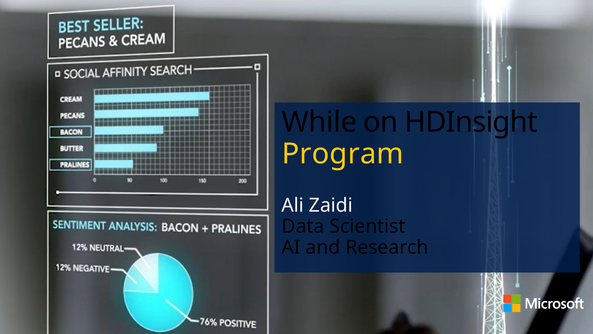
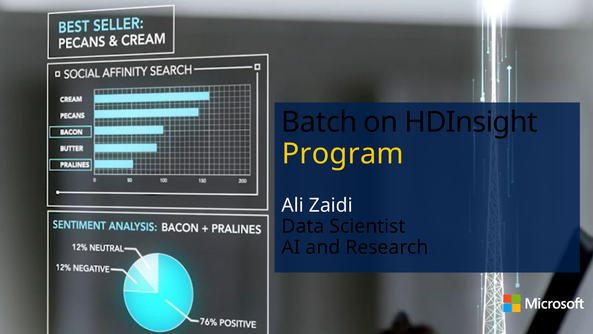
While: While -> Batch
